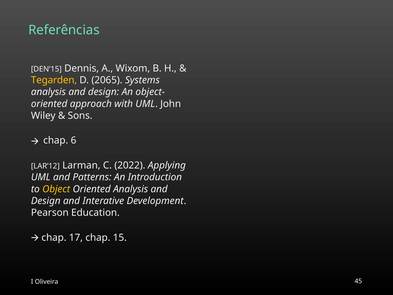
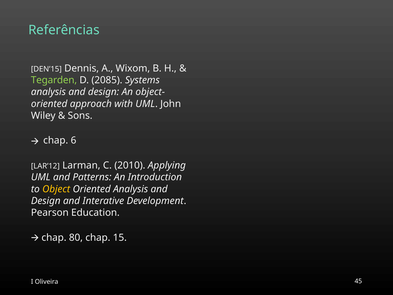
Tegarden colour: yellow -> light green
2065: 2065 -> 2085
2022: 2022 -> 2010
17: 17 -> 80
